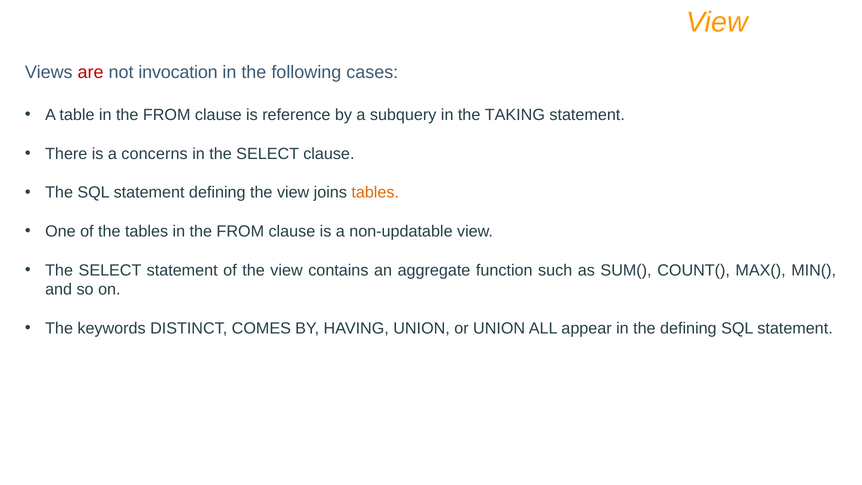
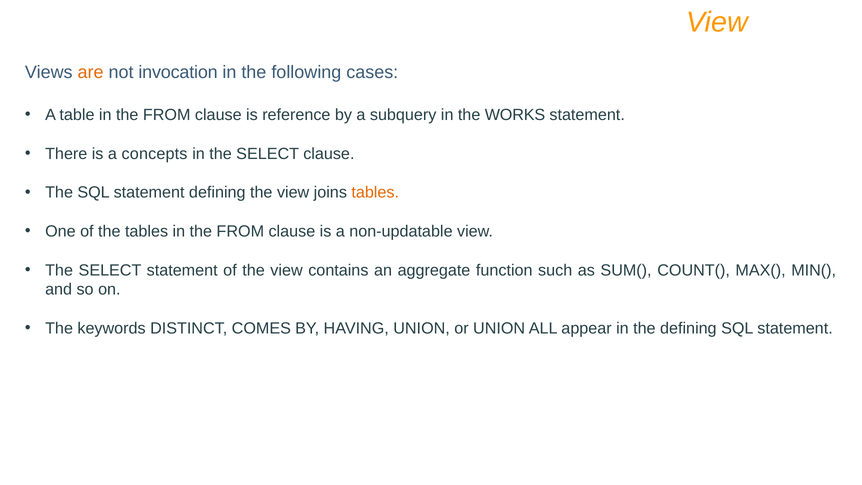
are colour: red -> orange
TAKING: TAKING -> WORKS
concerns: concerns -> concepts
